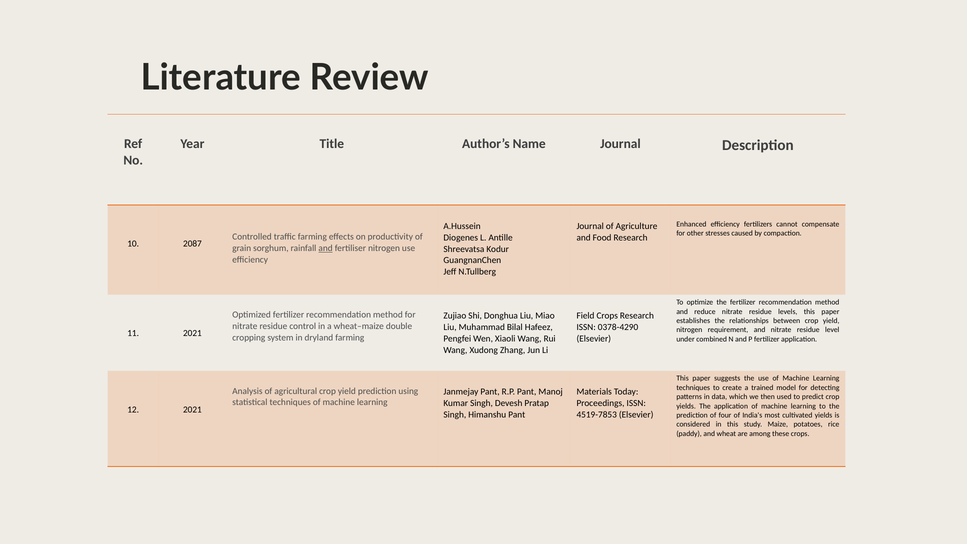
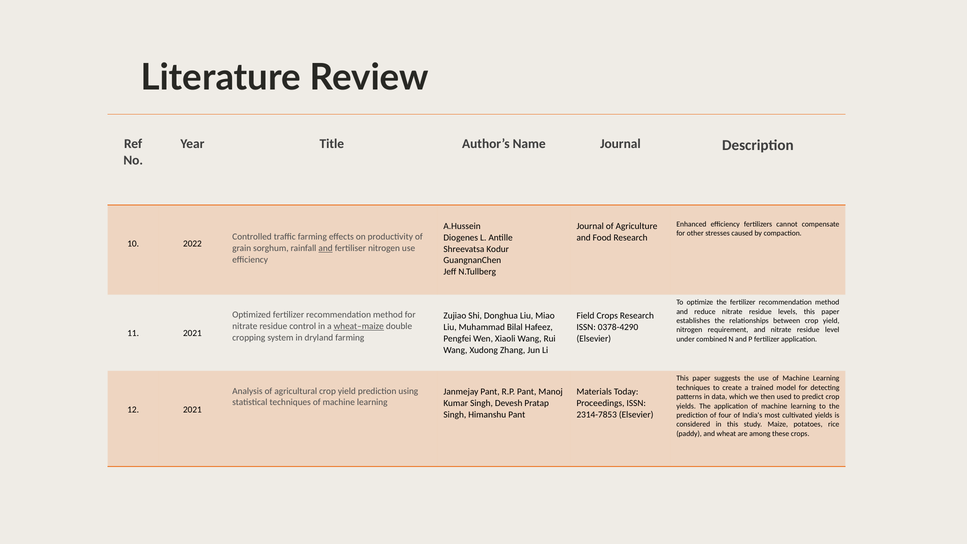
2087: 2087 -> 2022
wheat–maize underline: none -> present
4519-7853: 4519-7853 -> 2314-7853
